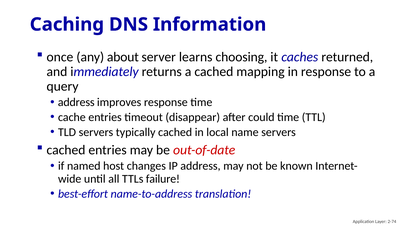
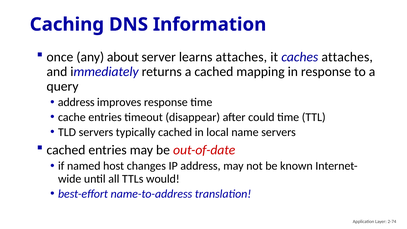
learns choosing: choosing -> attaches
caches returned: returned -> attaches
failure: failure -> would
